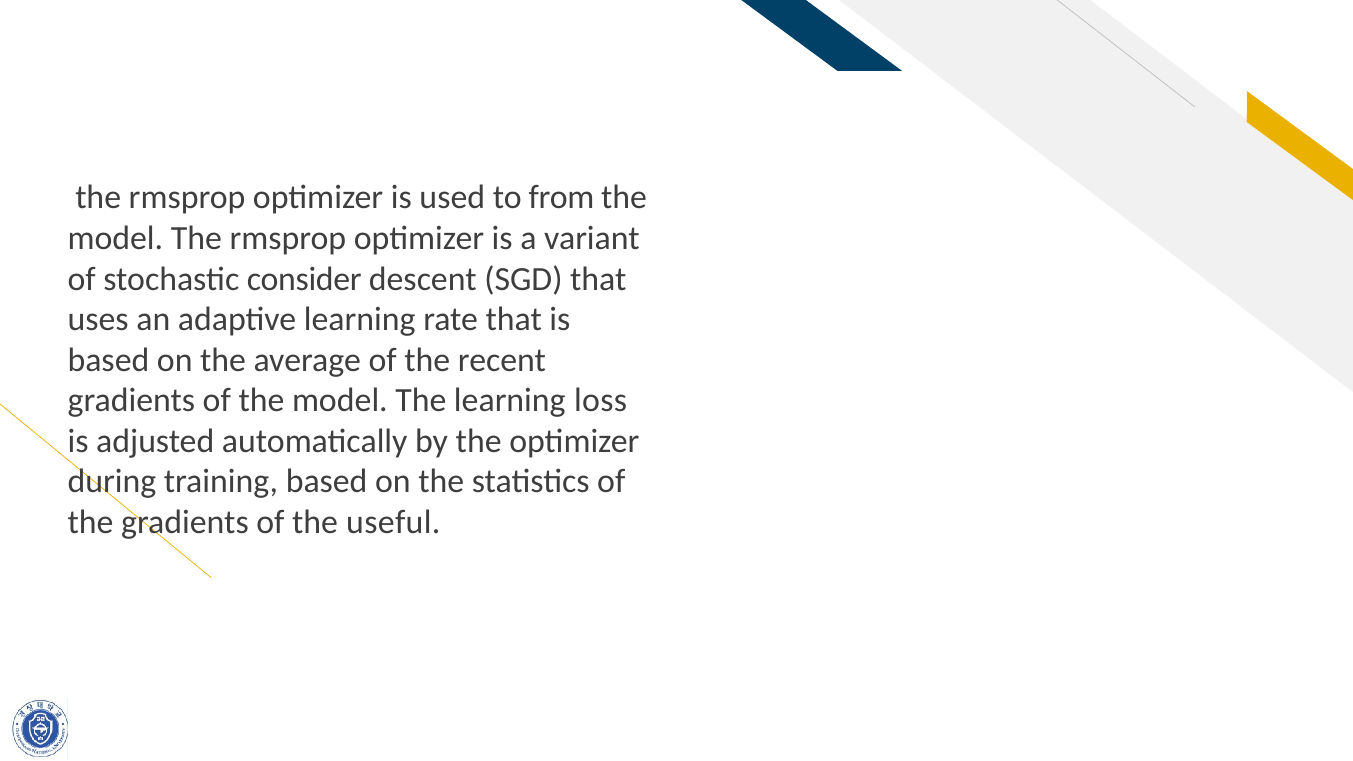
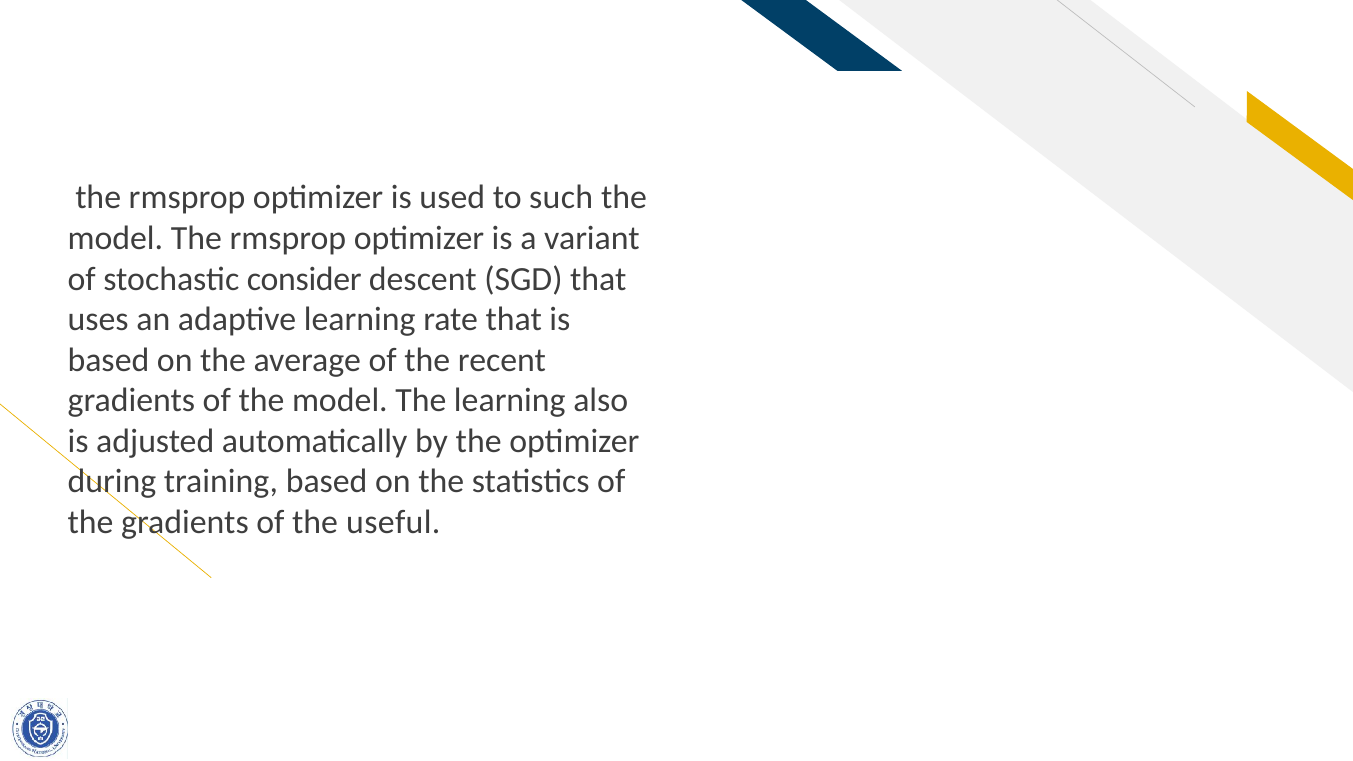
from: from -> such
loss: loss -> also
